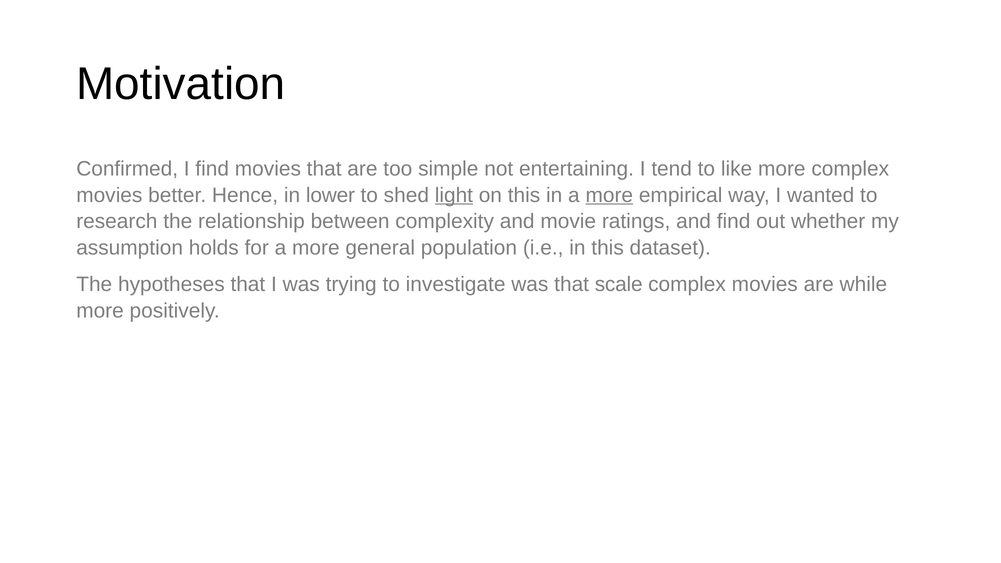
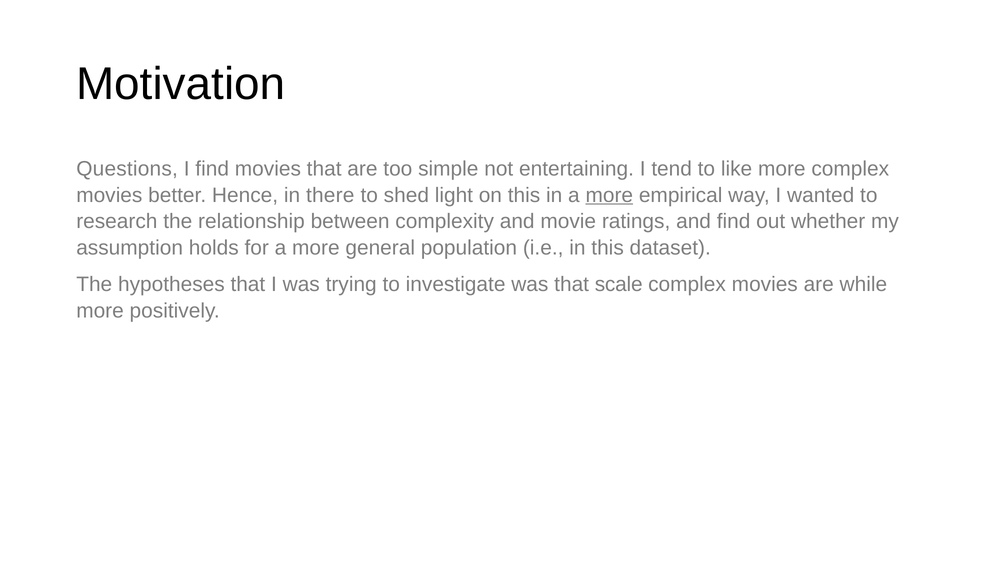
Confirmed: Confirmed -> Questions
lower: lower -> there
light underline: present -> none
